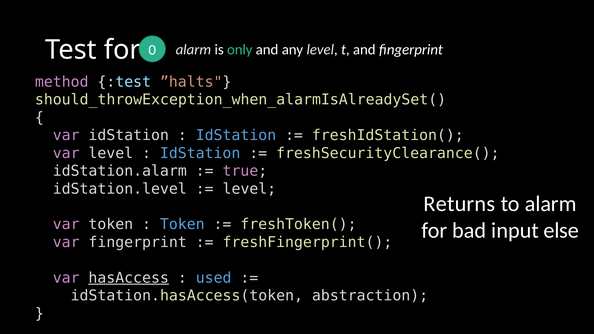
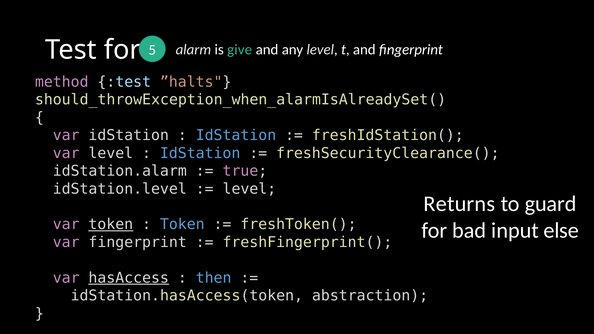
0: 0 -> 5
only: only -> give
to alarm: alarm -> guard
token at (111, 224) underline: none -> present
used: used -> then
